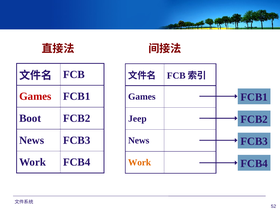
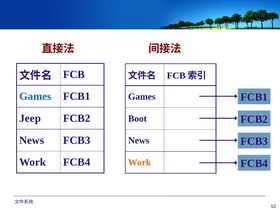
Games at (35, 96) colour: red -> blue
Boot: Boot -> Jeep
Jeep: Jeep -> Boot
